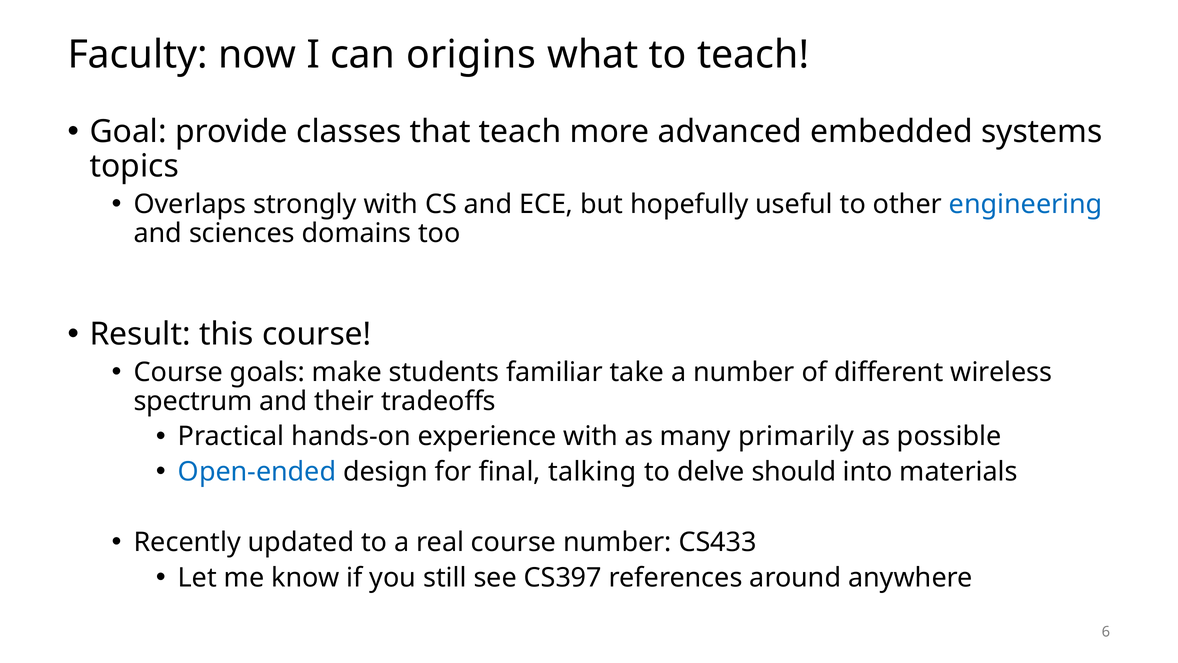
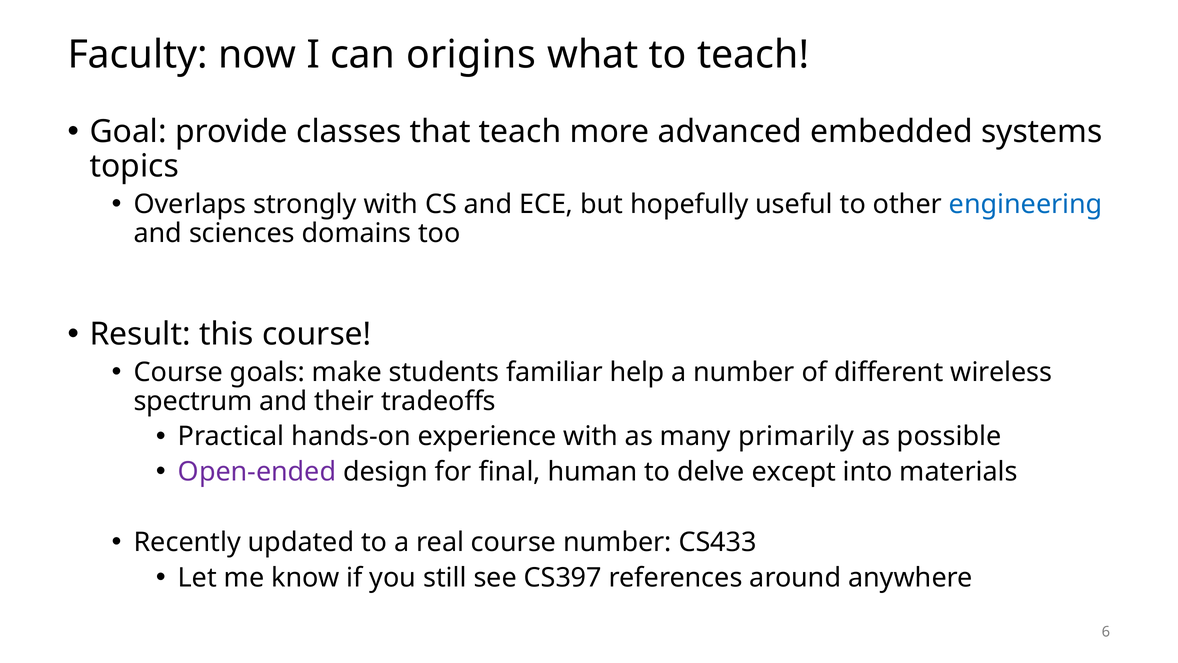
take: take -> help
Open-ended colour: blue -> purple
talking: talking -> human
should: should -> except
